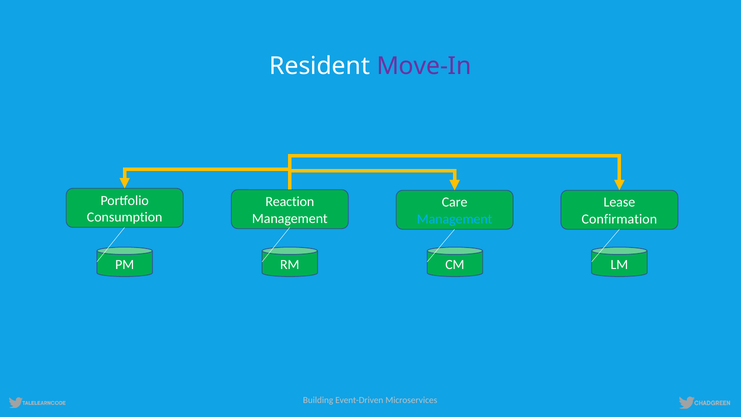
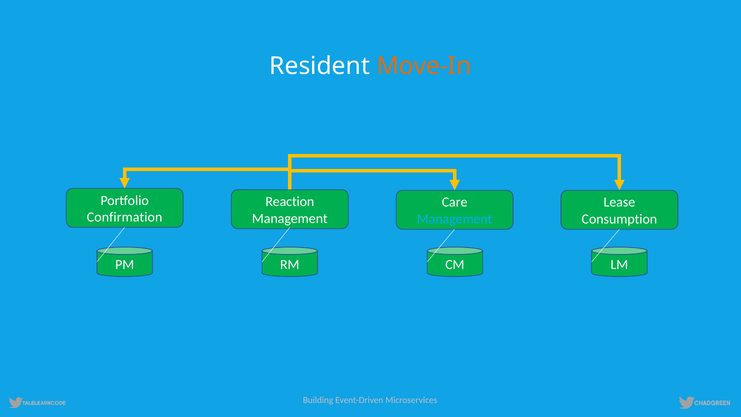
Move-In colour: purple -> orange
Consumption: Consumption -> Confirmation
Confirmation: Confirmation -> Consumption
